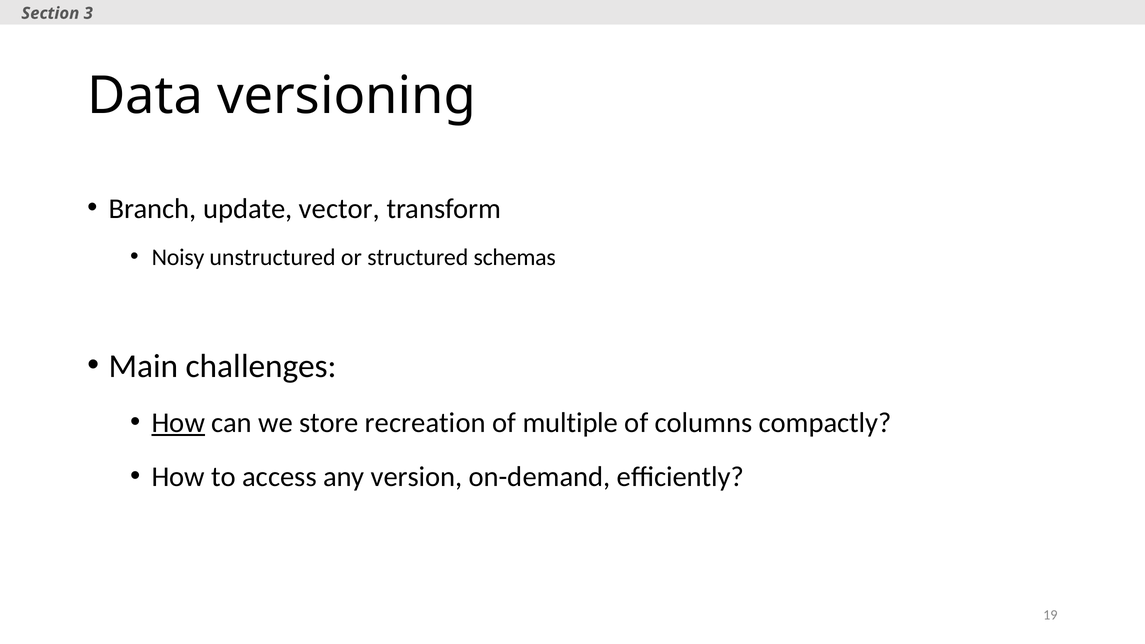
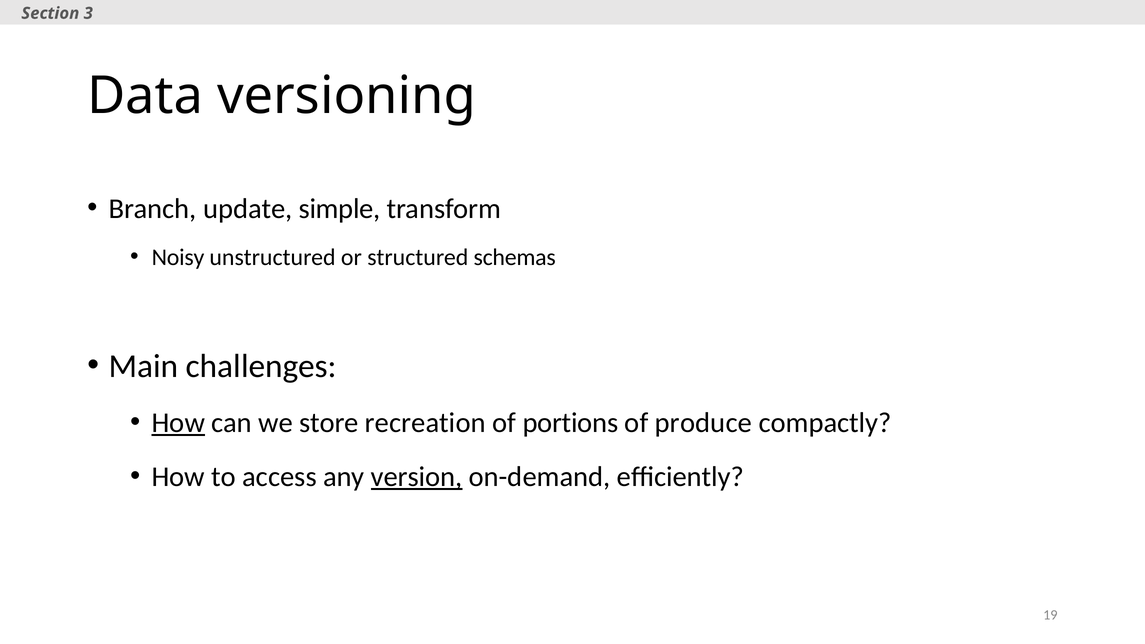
vector: vector -> simple
multiple: multiple -> portions
columns: columns -> produce
version underline: none -> present
